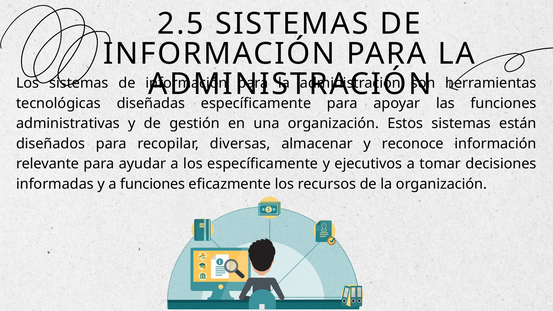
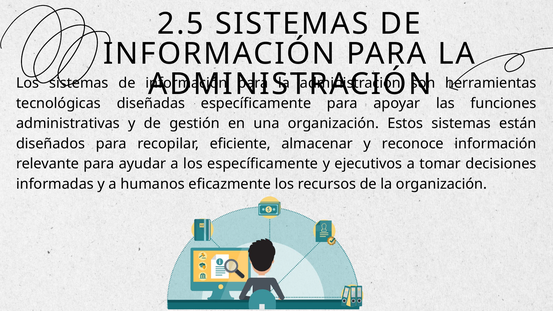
diversas: diversas -> eficiente
a funciones: funciones -> humanos
